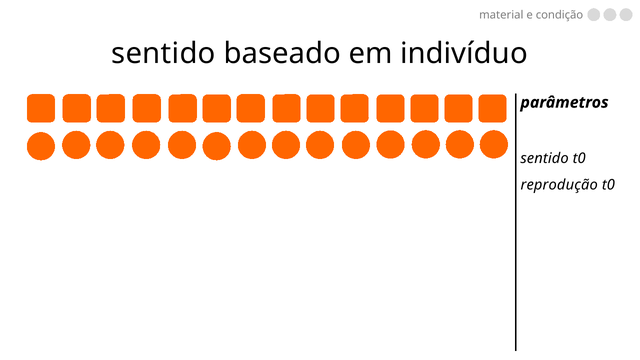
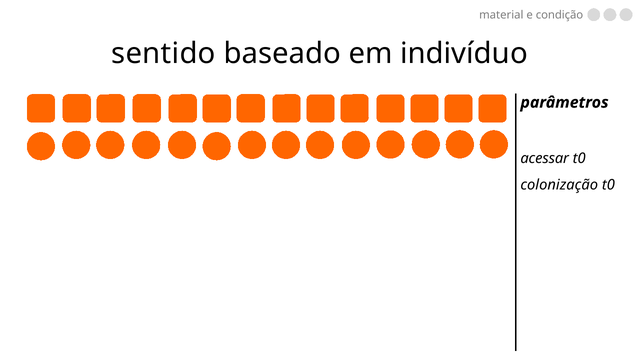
sentido at (545, 158): sentido -> acessar
reprodução: reprodução -> colonização
